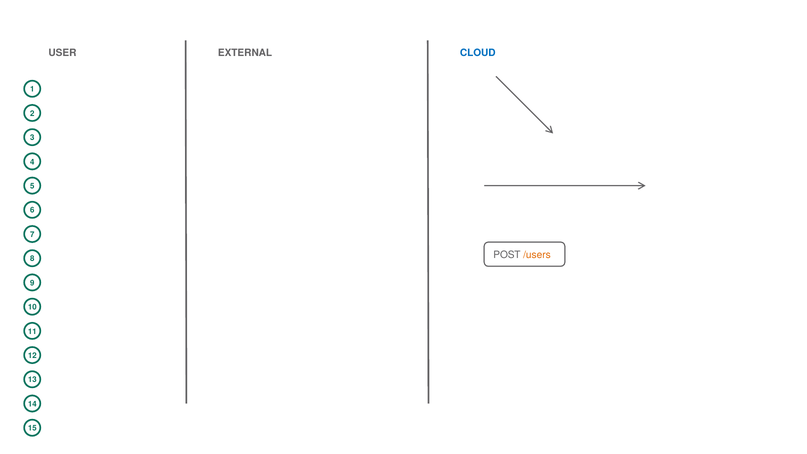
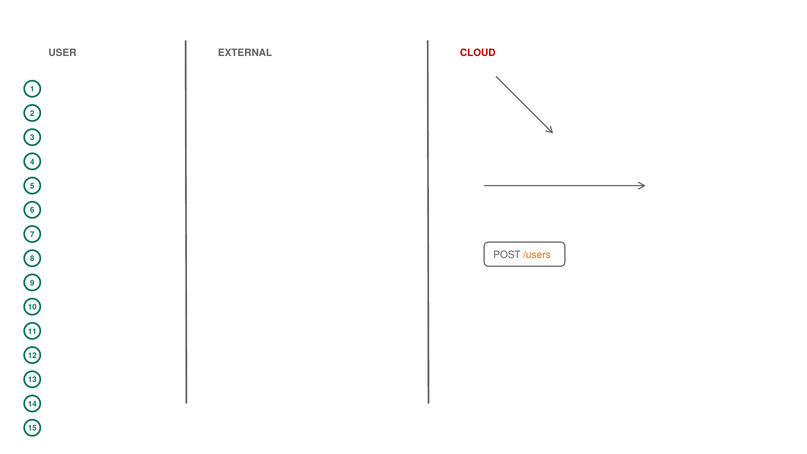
CLOUD colour: blue -> red
